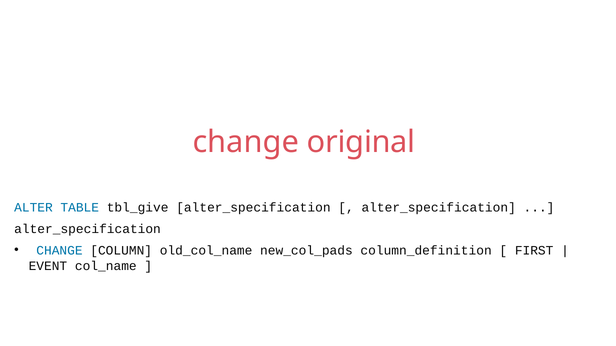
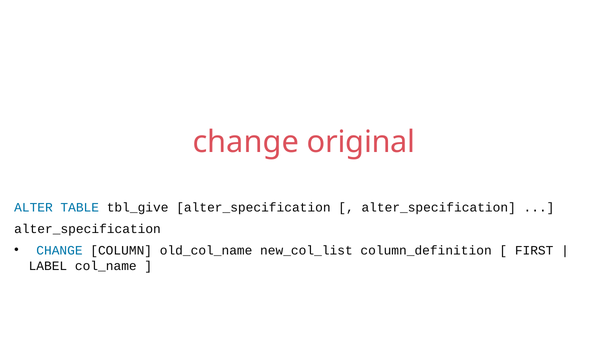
new_col_pads: new_col_pads -> new_col_list
EVENT: EVENT -> LABEL
